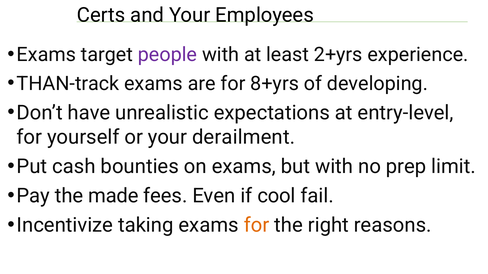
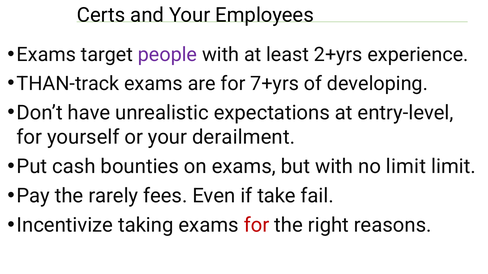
8+yrs: 8+yrs -> 7+yrs
no prep: prep -> limit
made: made -> rarely
cool: cool -> take
for at (256, 226) colour: orange -> red
